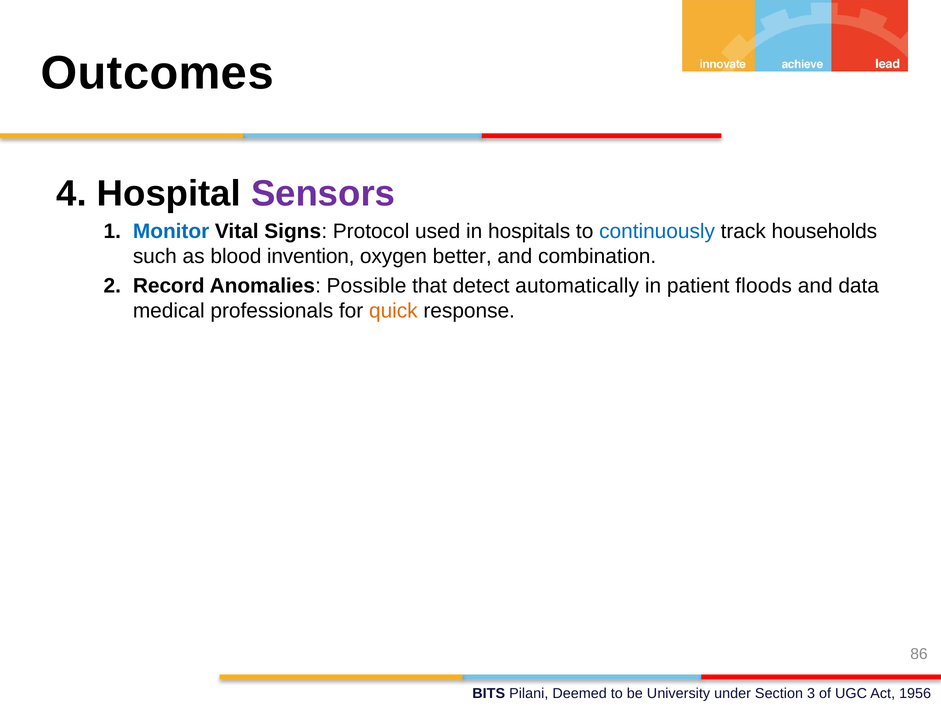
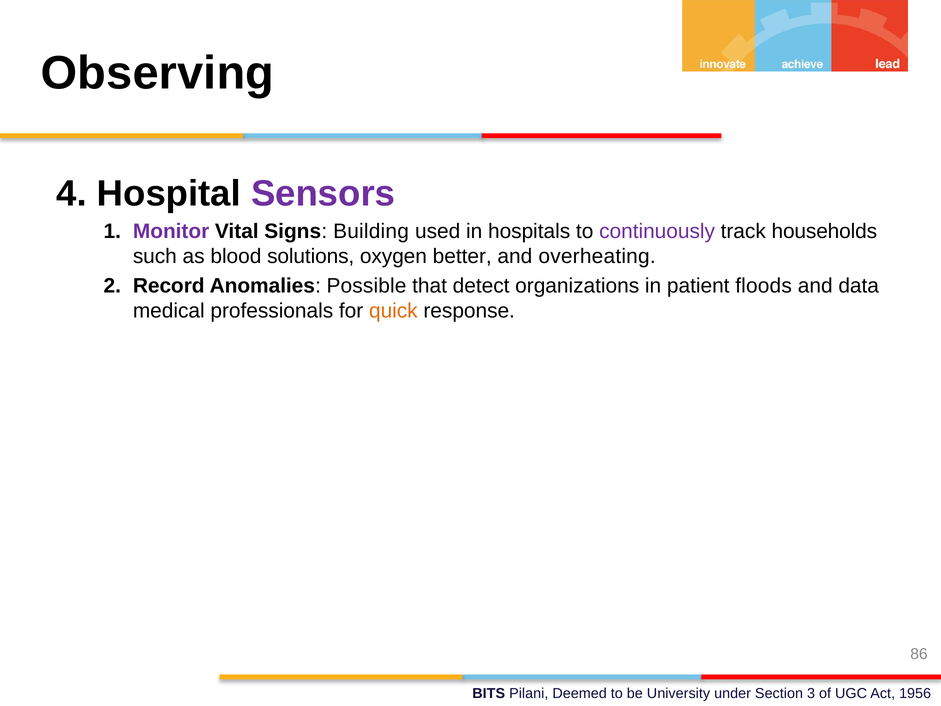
Outcomes: Outcomes -> Observing
Monitor colour: blue -> purple
Protocol: Protocol -> Building
continuously colour: blue -> purple
invention: invention -> solutions
combination: combination -> overheating
automatically: automatically -> organizations
